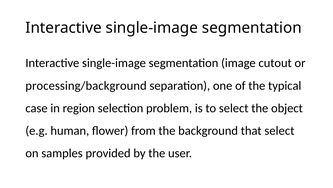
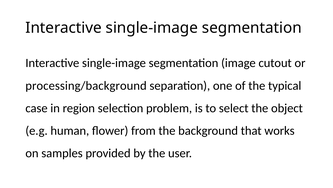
that select: select -> works
